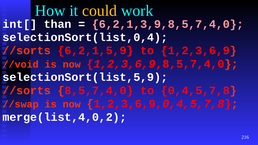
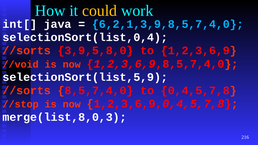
than: than -> java
6,2,1,3,9,8,5,7,4,0 colour: pink -> light blue
6,2,1,5,9: 6,2,1,5,9 -> 3,9,5,8,0
//swap: //swap -> //stop
merge(list,4,0,2: merge(list,4,0,2 -> merge(list,8,0,3
